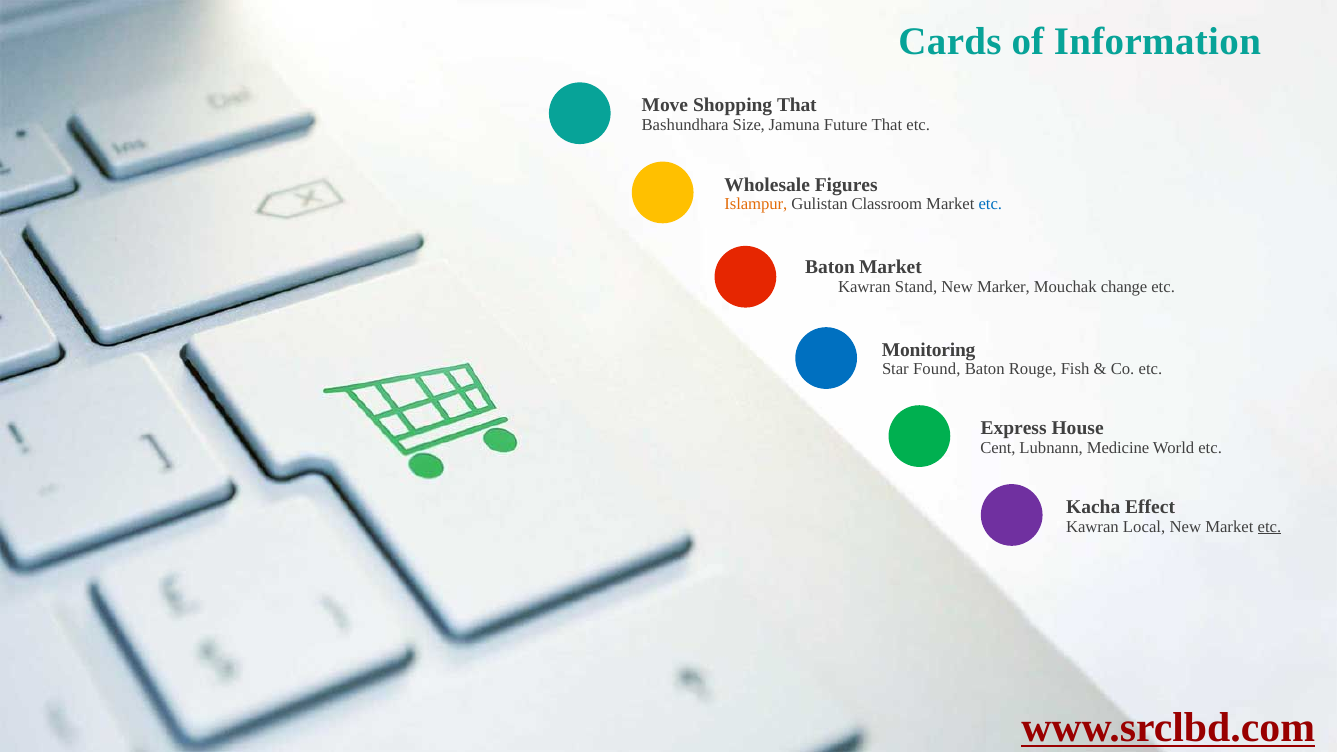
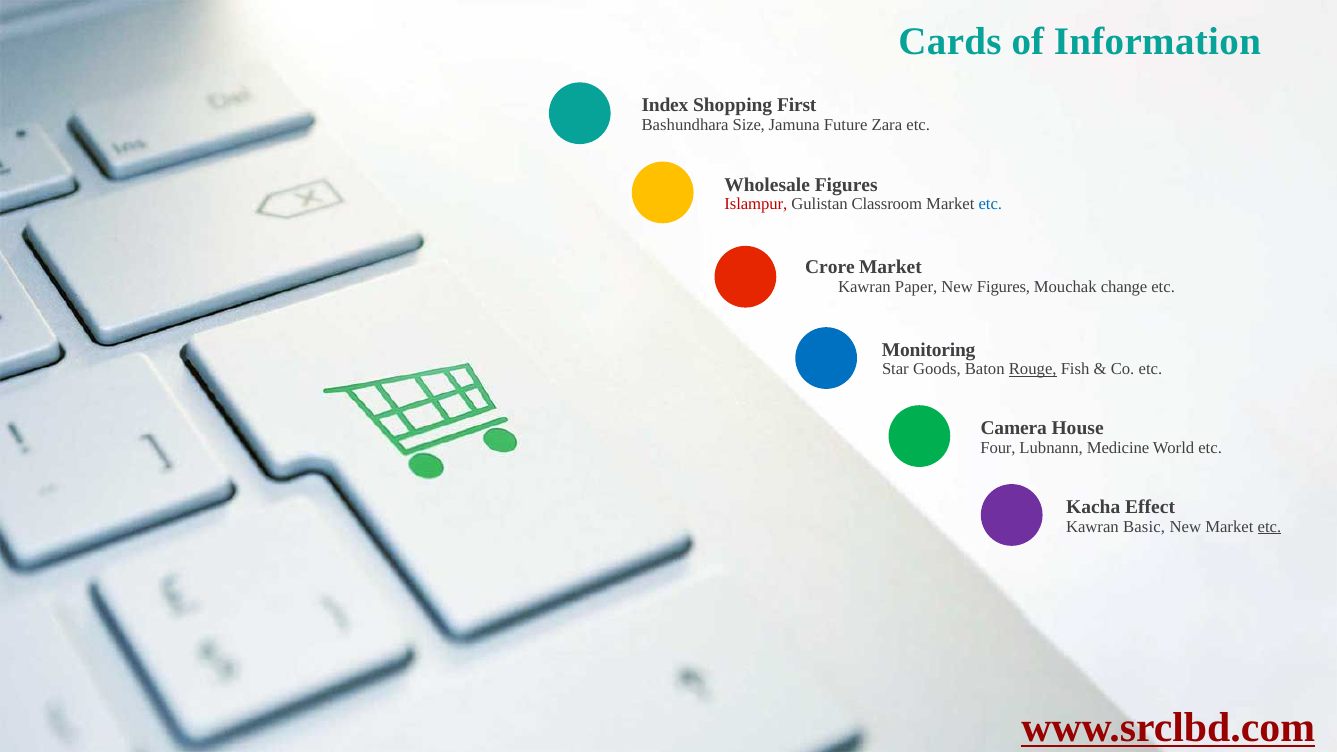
Move: Move -> Index
Shopping That: That -> First
Future That: That -> Zara
Islampur colour: orange -> red
Baton at (830, 267): Baton -> Crore
Stand: Stand -> Paper
New Marker: Marker -> Figures
Found: Found -> Goods
Rouge underline: none -> present
Express: Express -> Camera
Cent: Cent -> Four
Local: Local -> Basic
